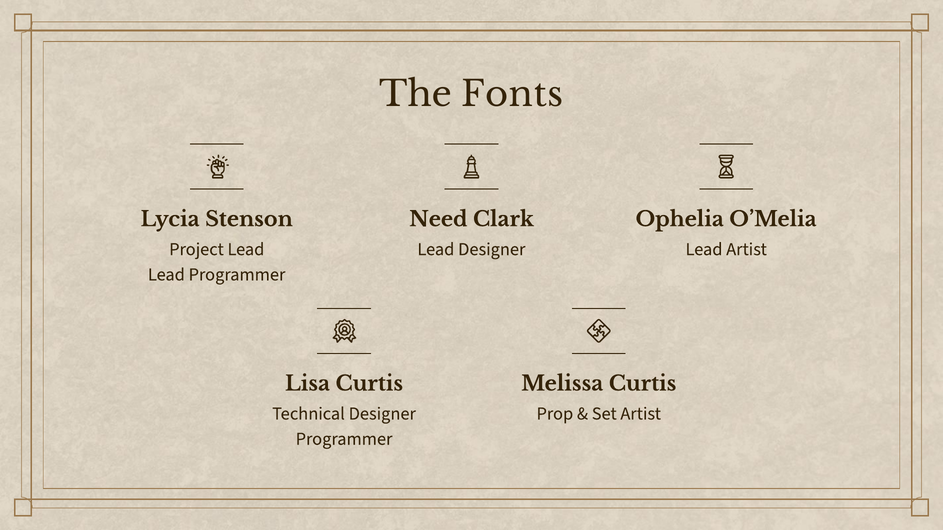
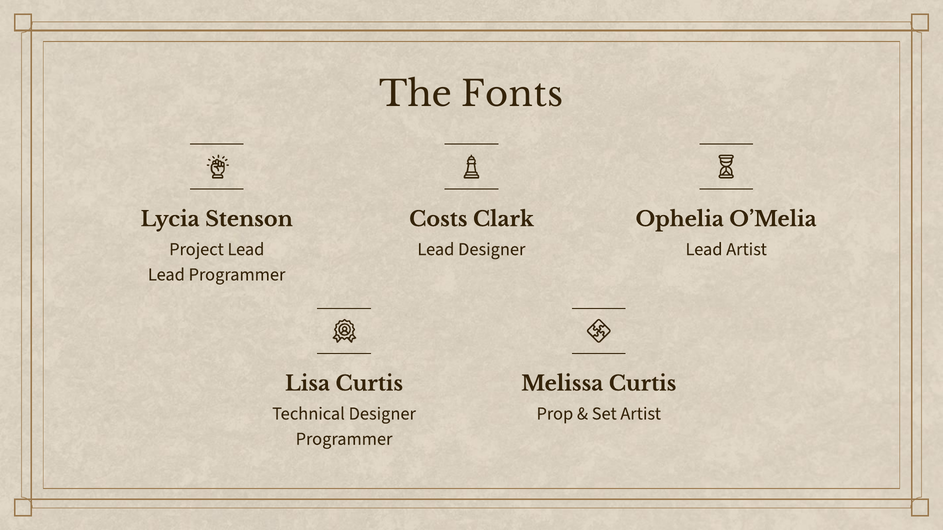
Need: Need -> Costs
